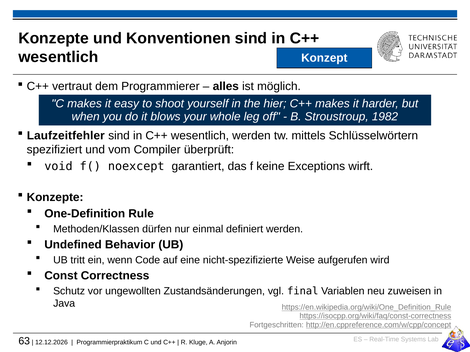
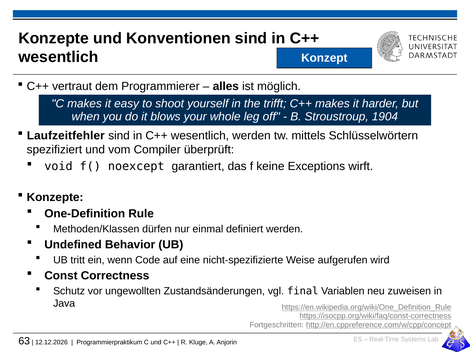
hier: hier -> trifft
1982: 1982 -> 1904
